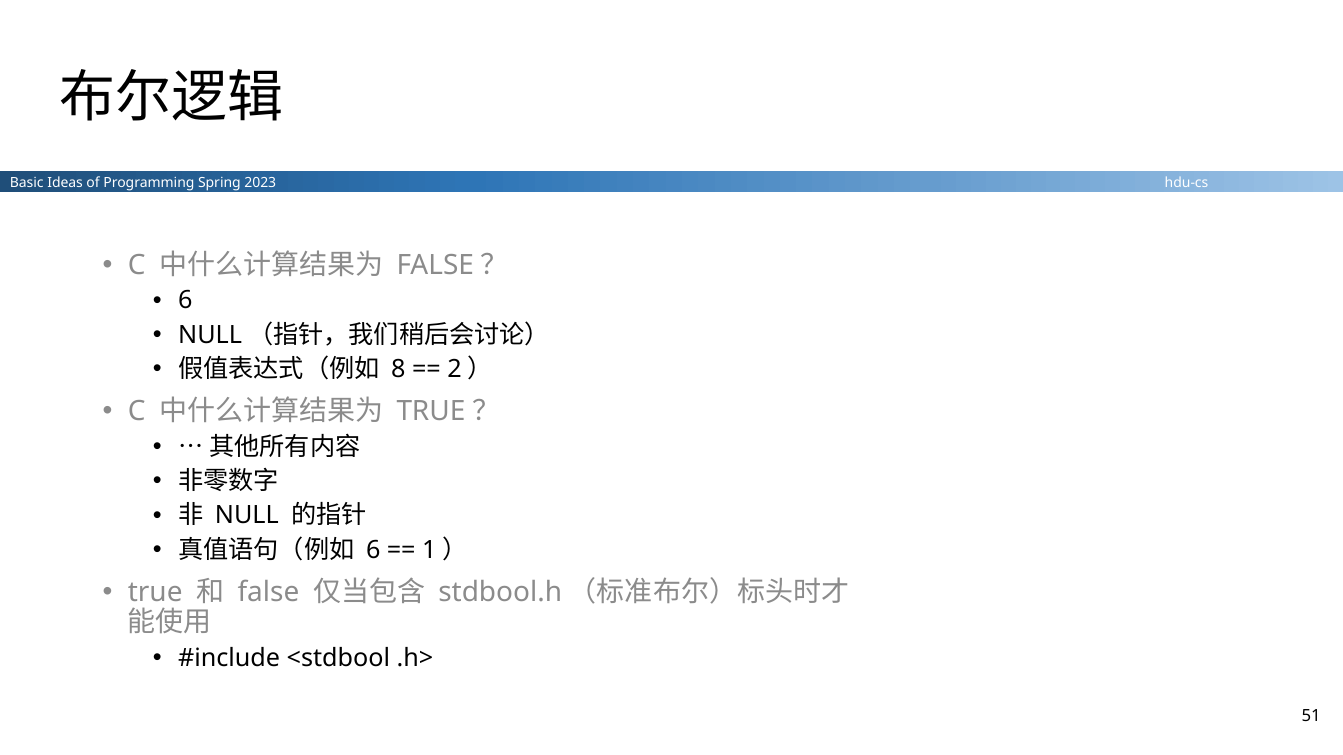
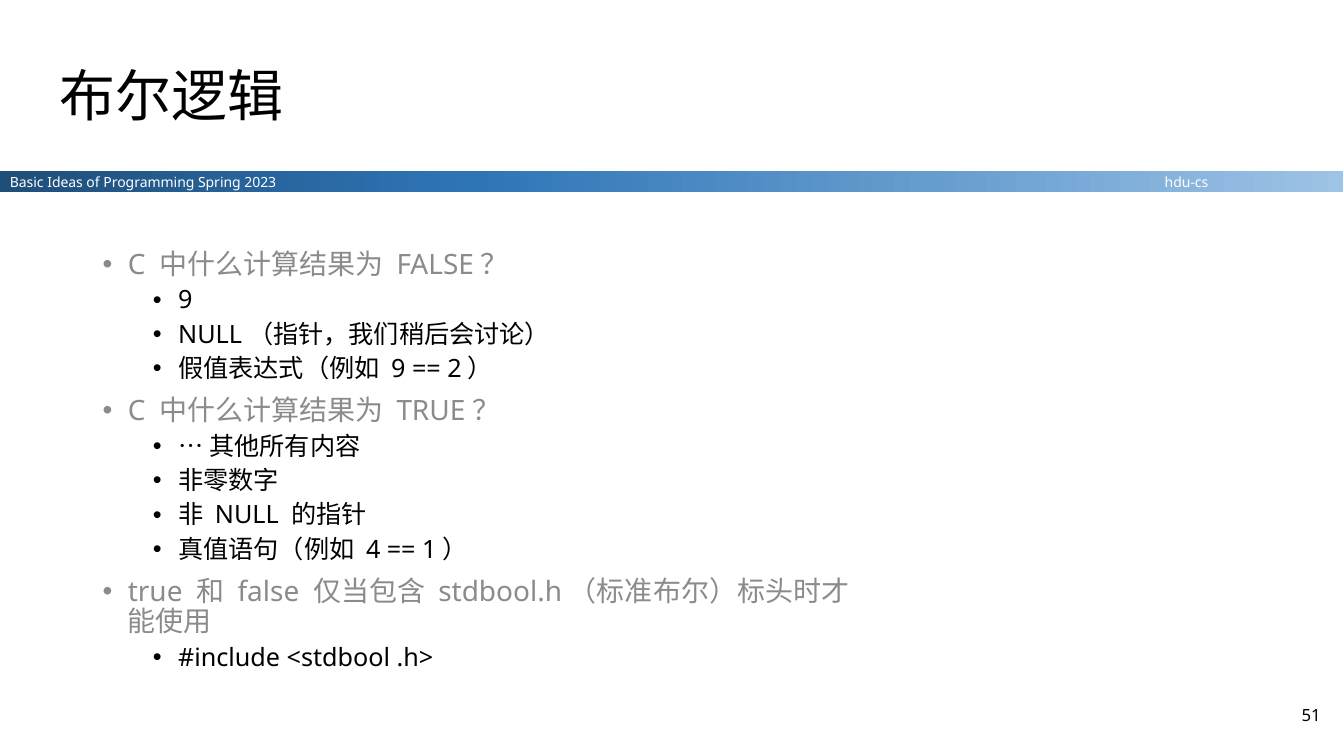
6 at (185, 301): 6 -> 9
8 at (398, 369): 8 -> 9
6 at (373, 550): 6 -> 4
